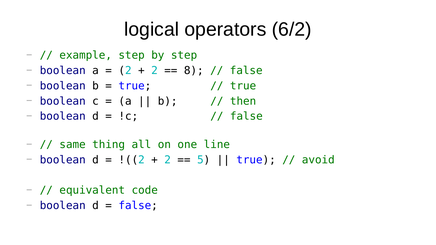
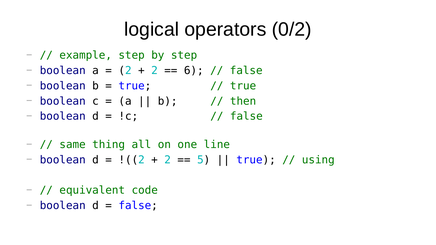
6/2: 6/2 -> 0/2
8: 8 -> 6
avoid: avoid -> using
